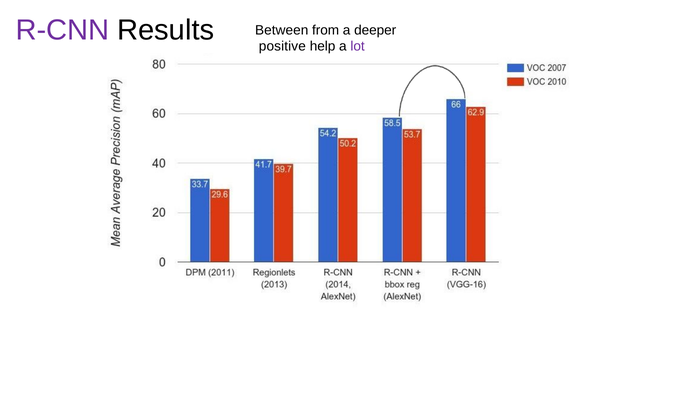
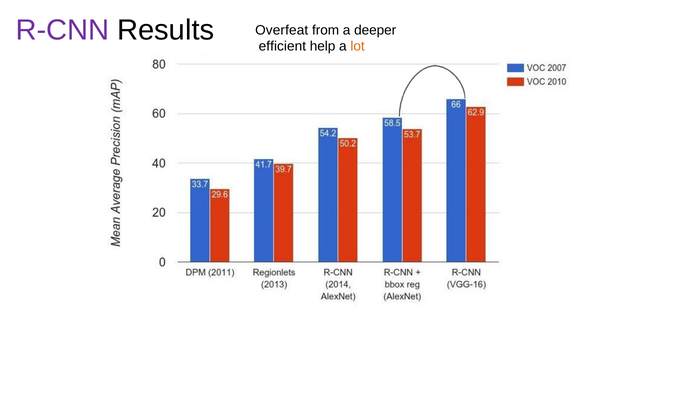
Between: Between -> Overfeat
positive: positive -> efficient
lot colour: purple -> orange
